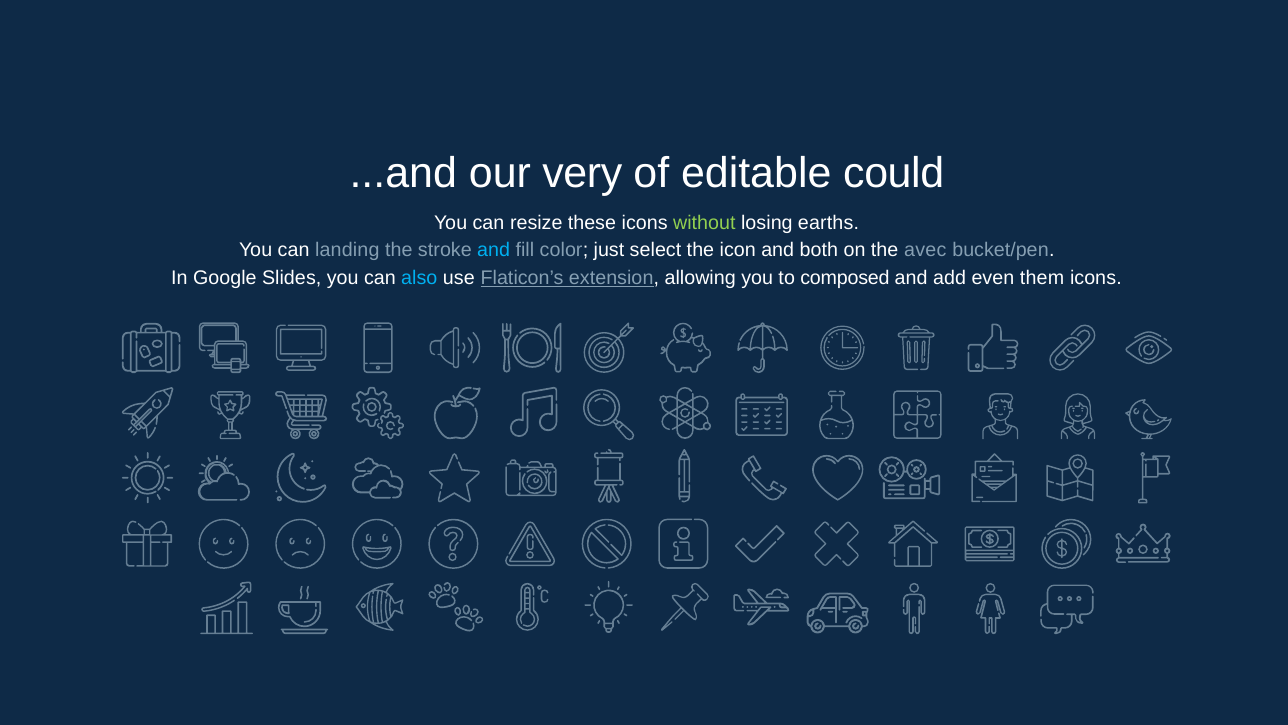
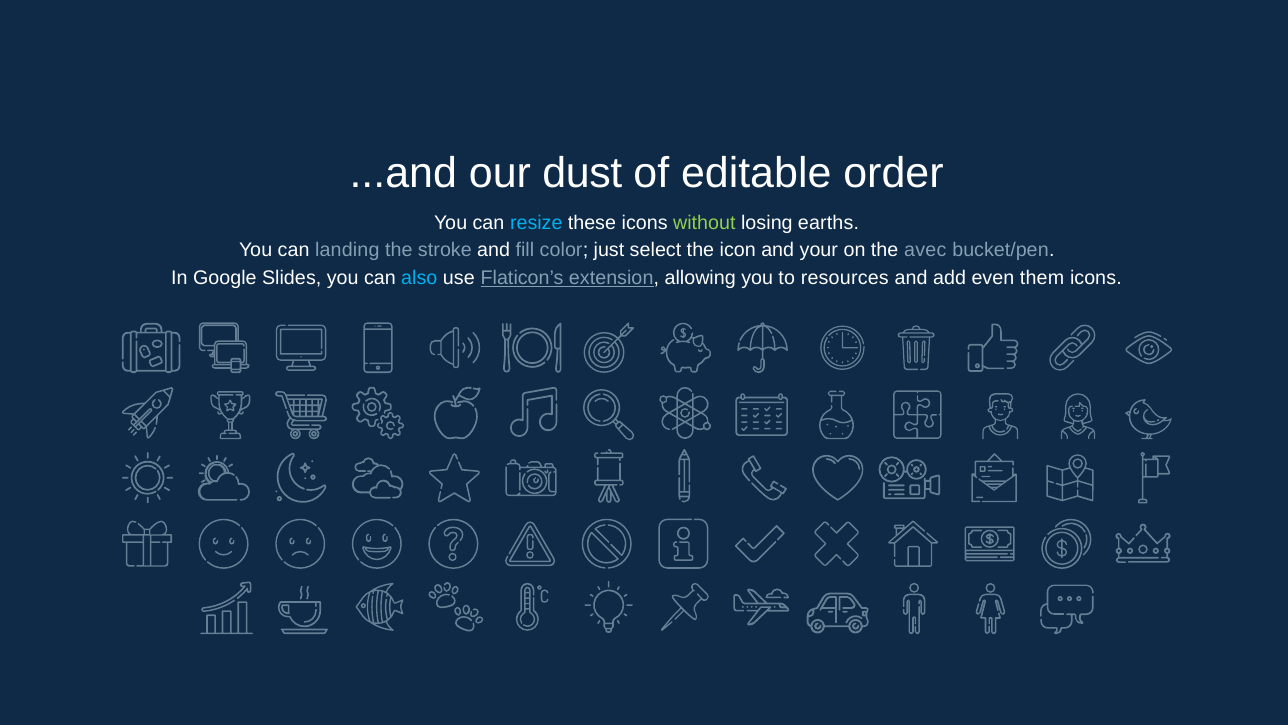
very: very -> dust
could: could -> order
resize colour: white -> light blue
and at (494, 250) colour: light blue -> white
both: both -> your
composed: composed -> resources
